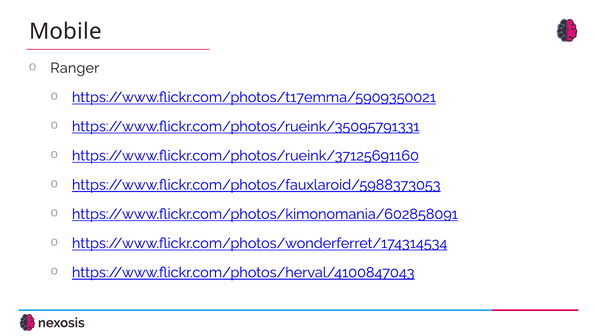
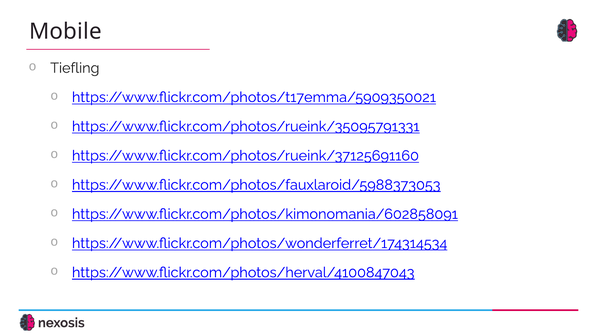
Ranger: Ranger -> Tiefling
